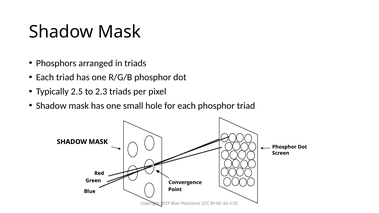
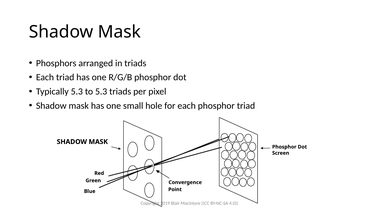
Typically 2.5: 2.5 -> 5.3
to 2.3: 2.3 -> 5.3
